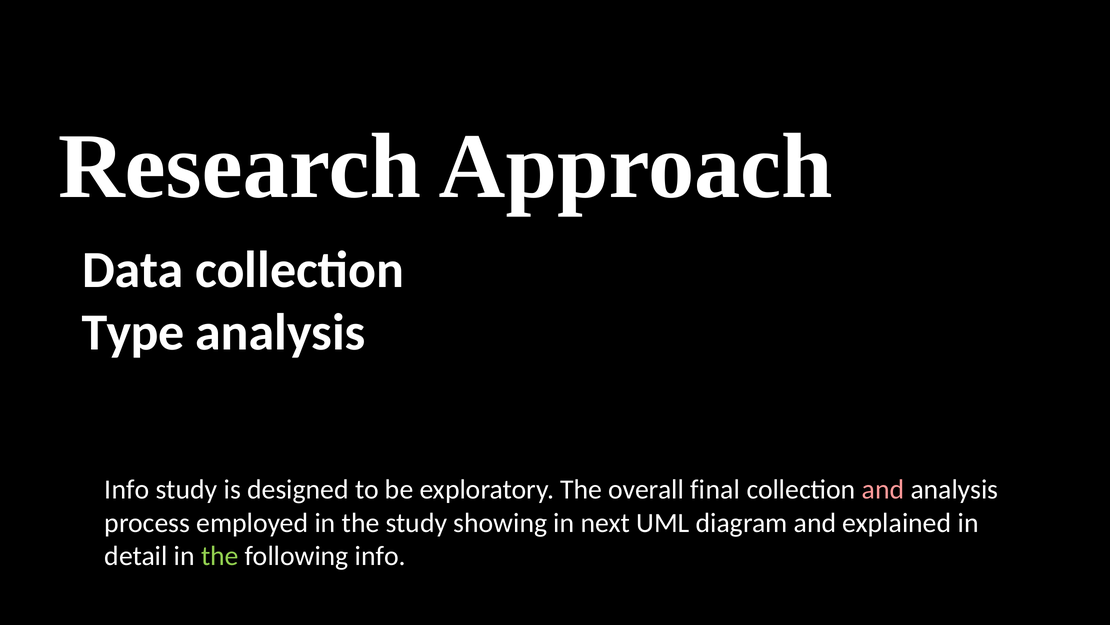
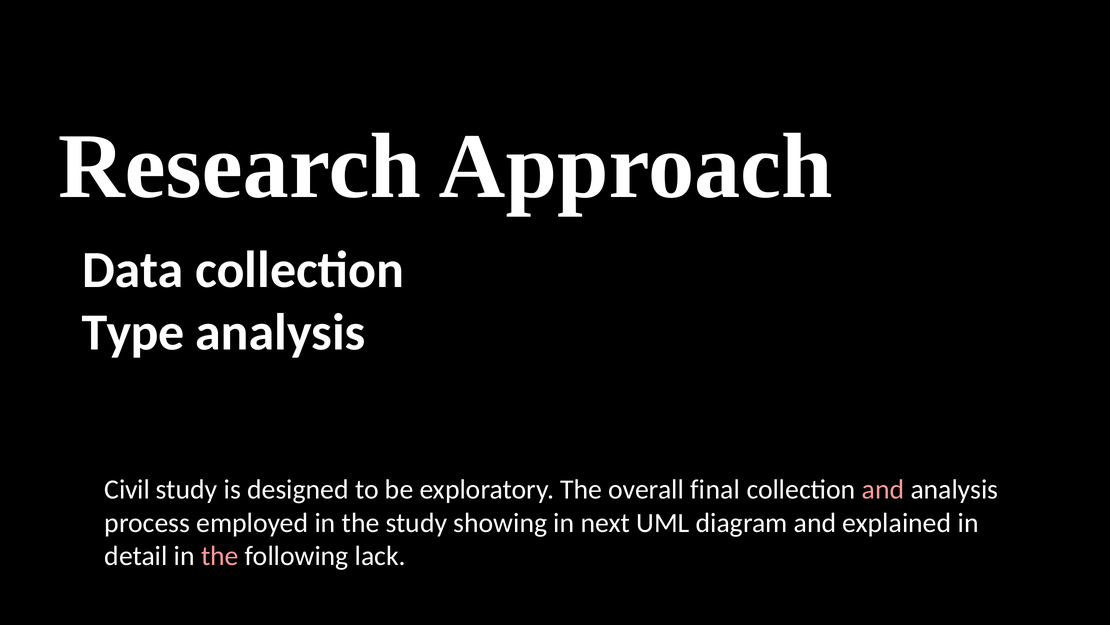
Info at (127, 489): Info -> Civil
the at (220, 556) colour: light green -> pink
following info: info -> lack
